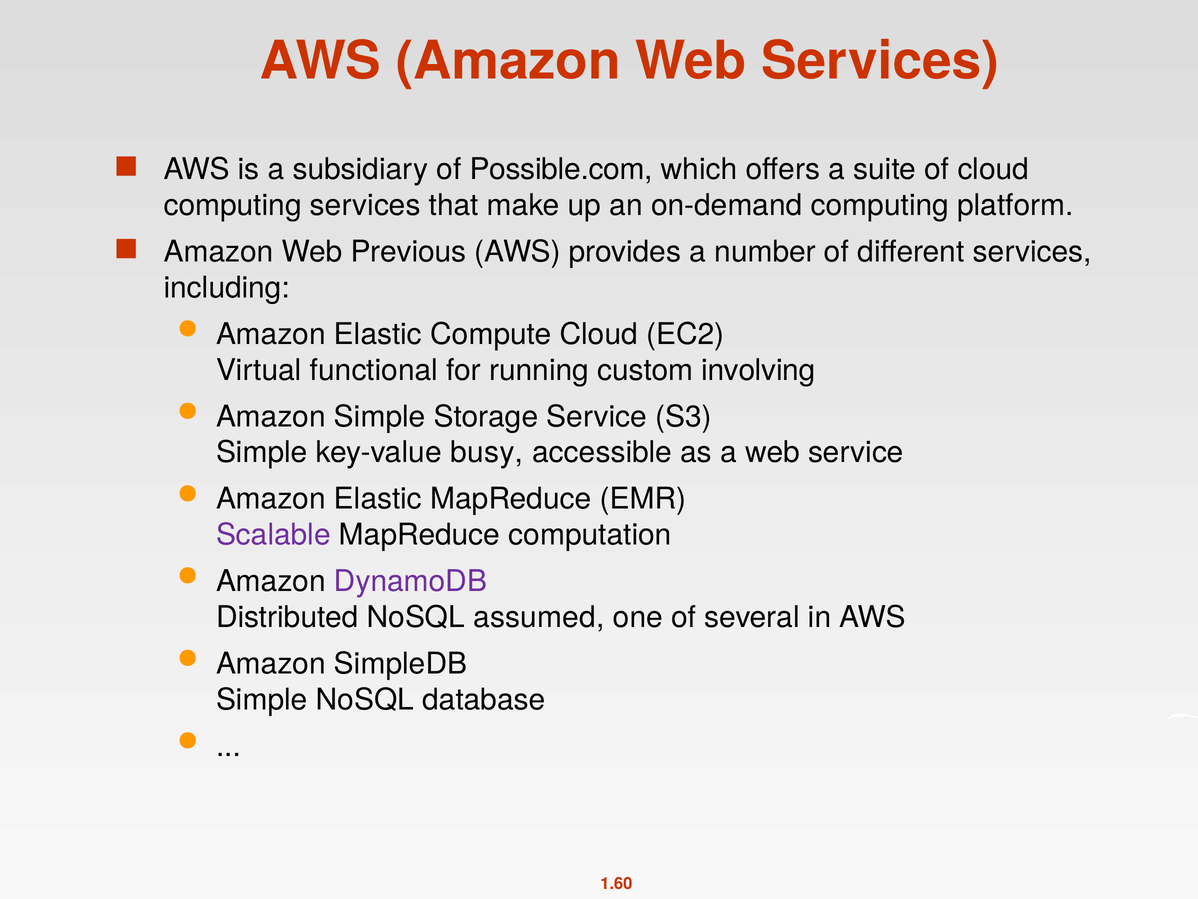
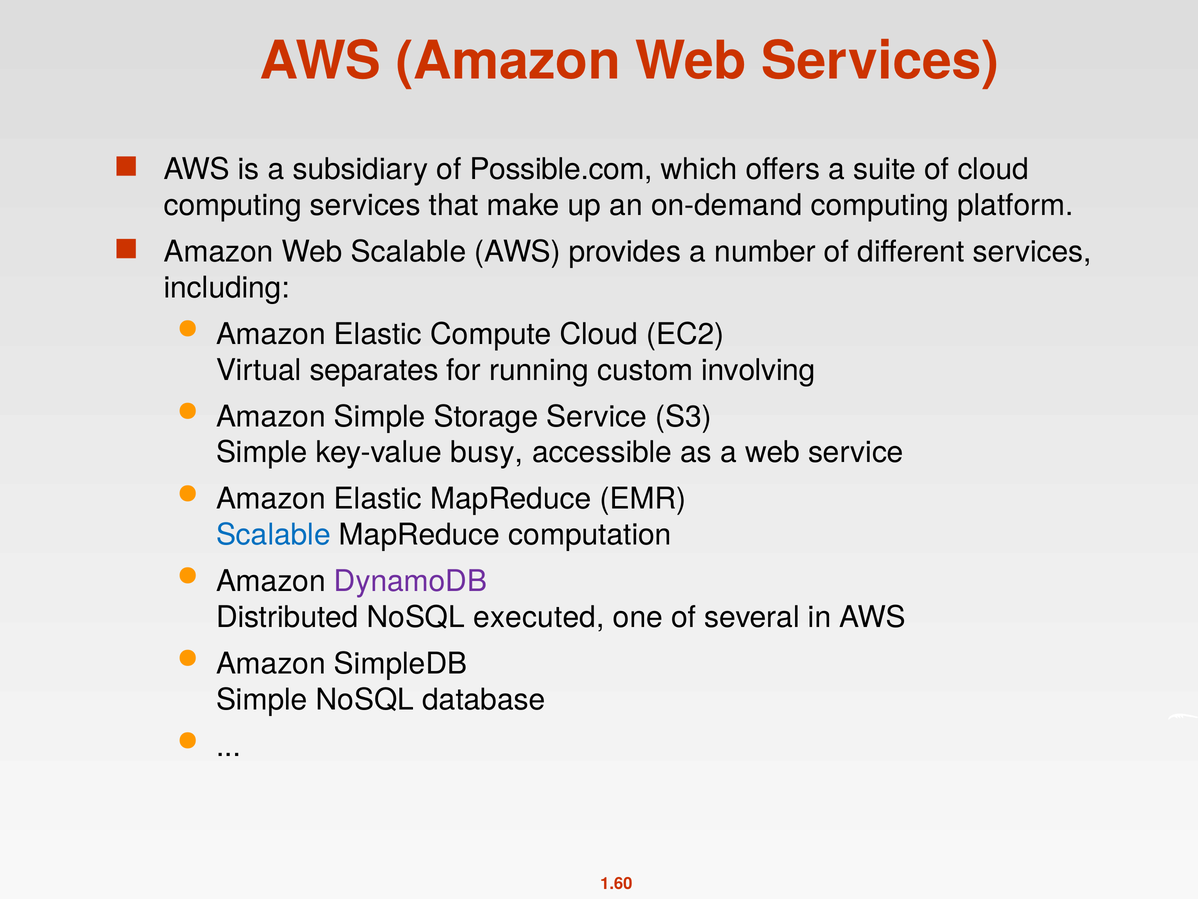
Web Previous: Previous -> Scalable
functional: functional -> separates
Scalable at (273, 535) colour: purple -> blue
assumed: assumed -> executed
